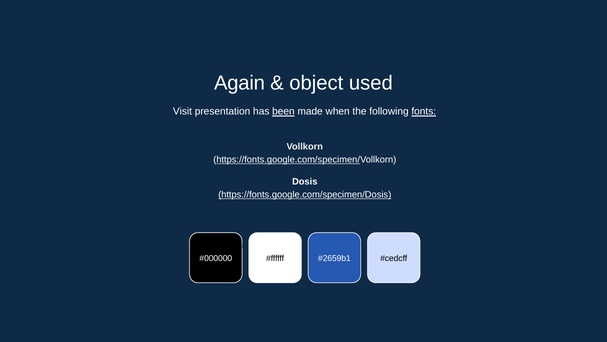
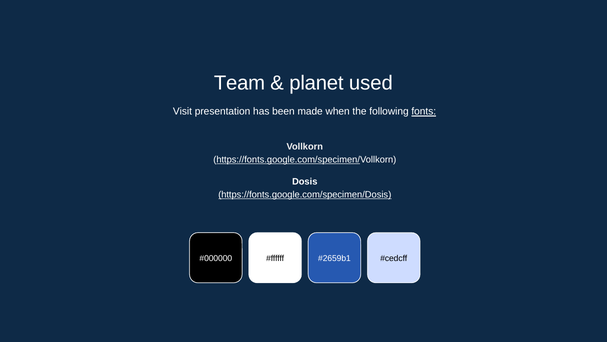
Again: Again -> Team
object: object -> planet
been underline: present -> none
